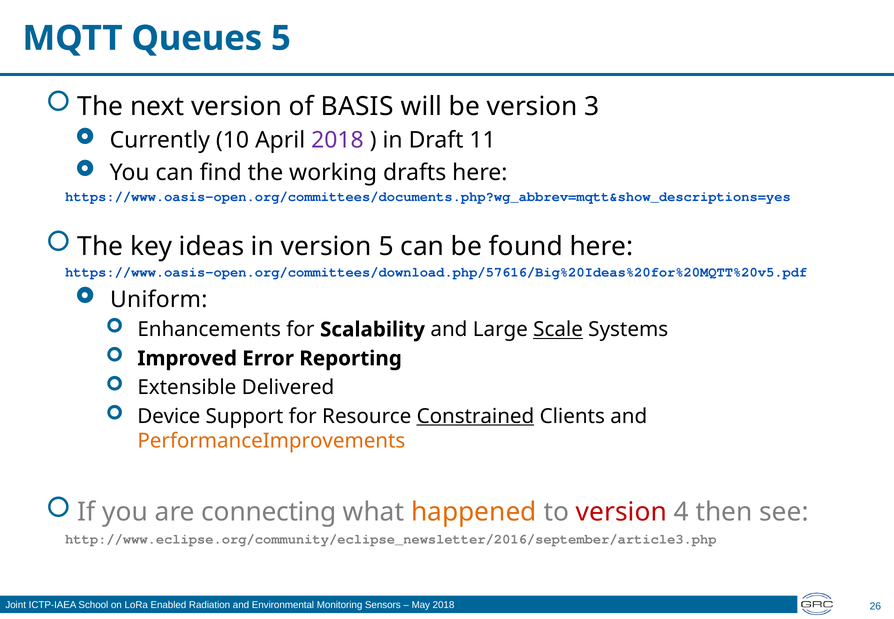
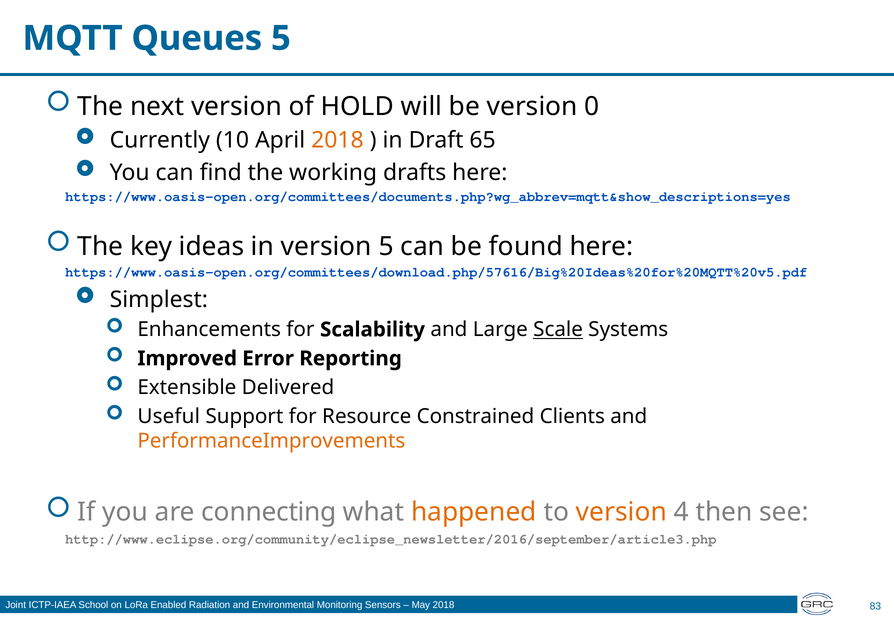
BASIS: BASIS -> HOLD
3: 3 -> 0
2018 at (337, 140) colour: purple -> orange
11: 11 -> 65
Uniform: Uniform -> Simplest
Device: Device -> Useful
Constrained underline: present -> none
version at (621, 512) colour: red -> orange
26: 26 -> 83
